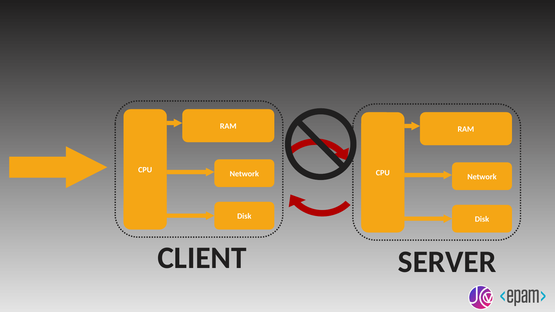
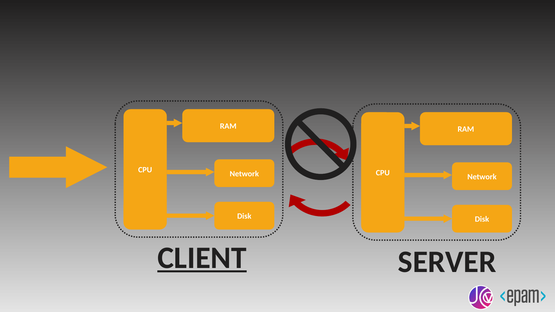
CLIENT underline: none -> present
